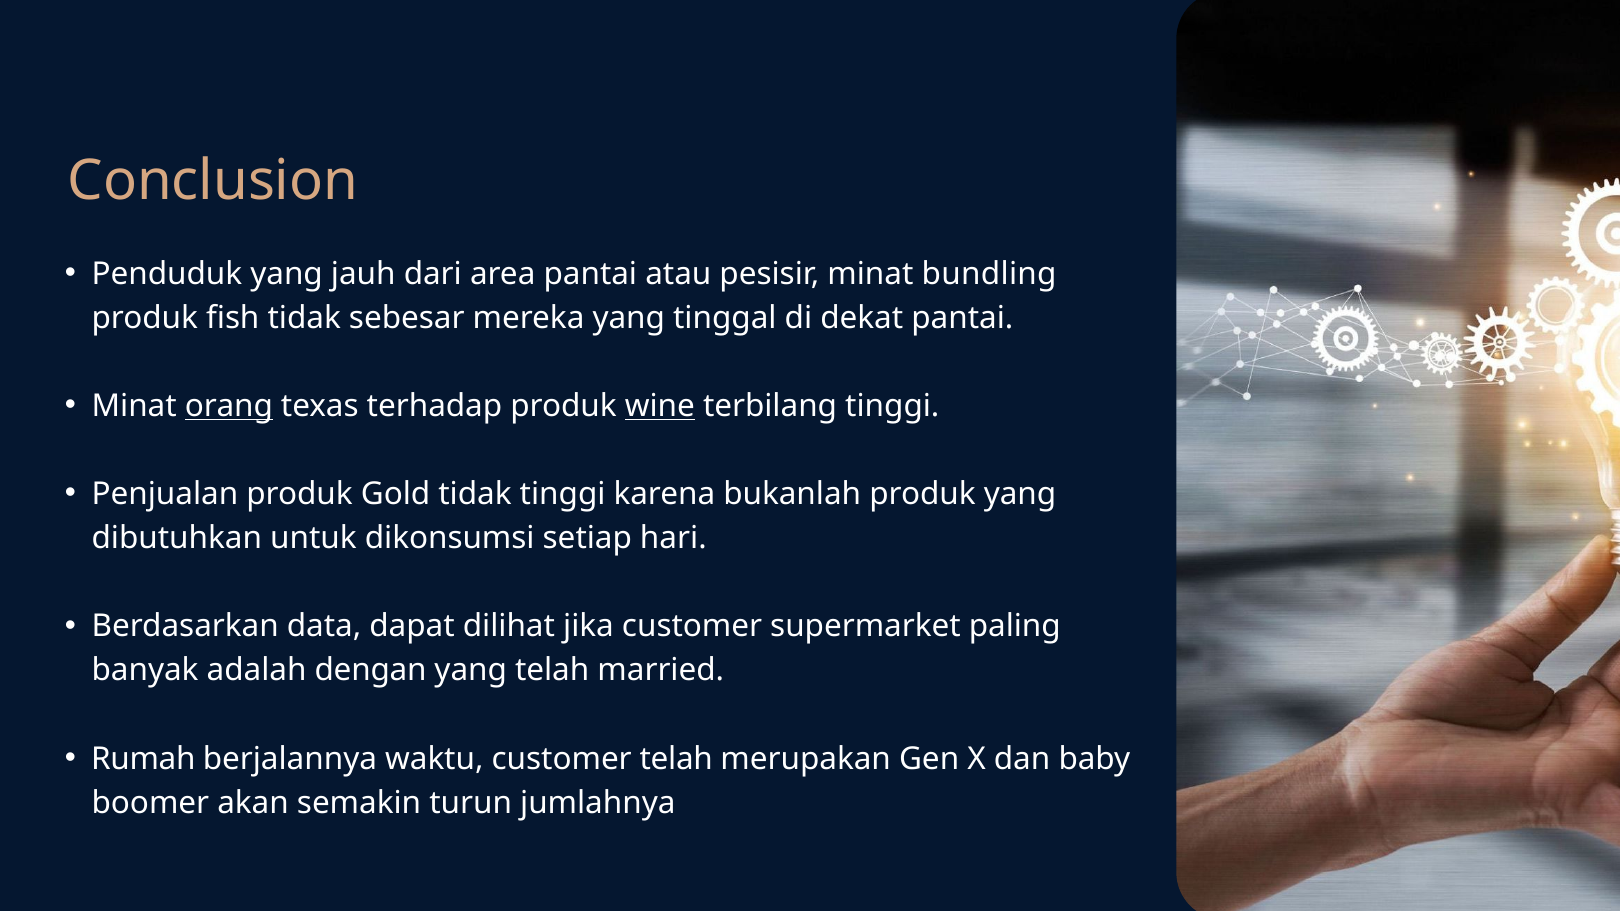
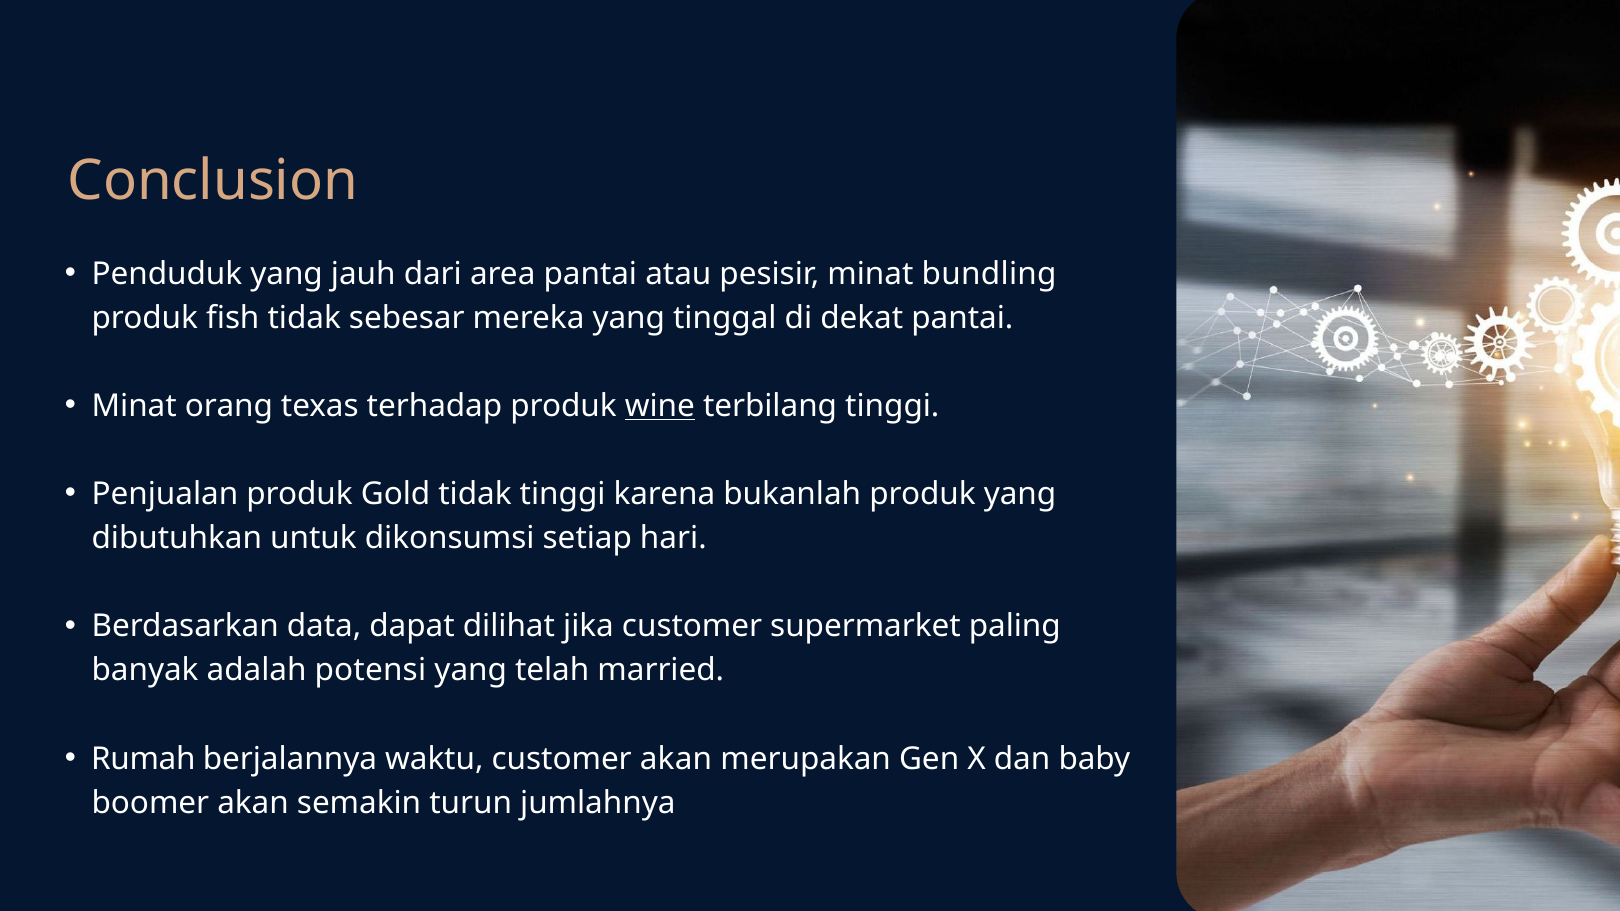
orang underline: present -> none
dengan: dengan -> potensi
customer telah: telah -> akan
